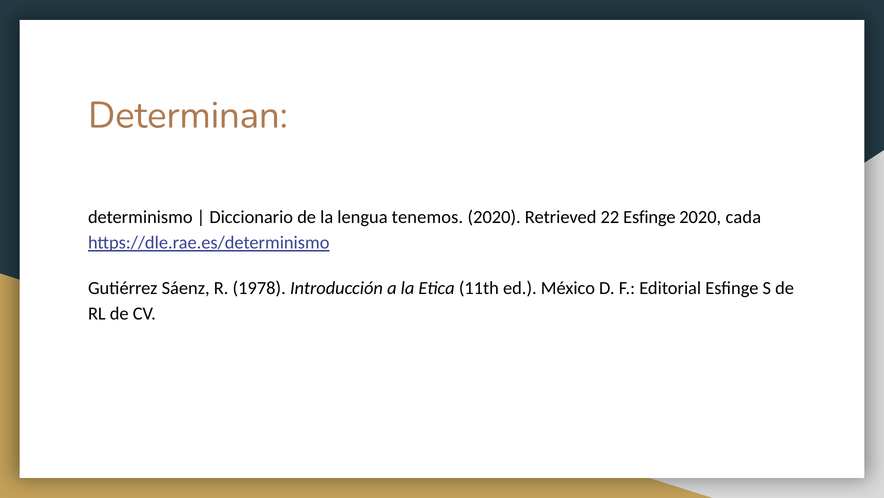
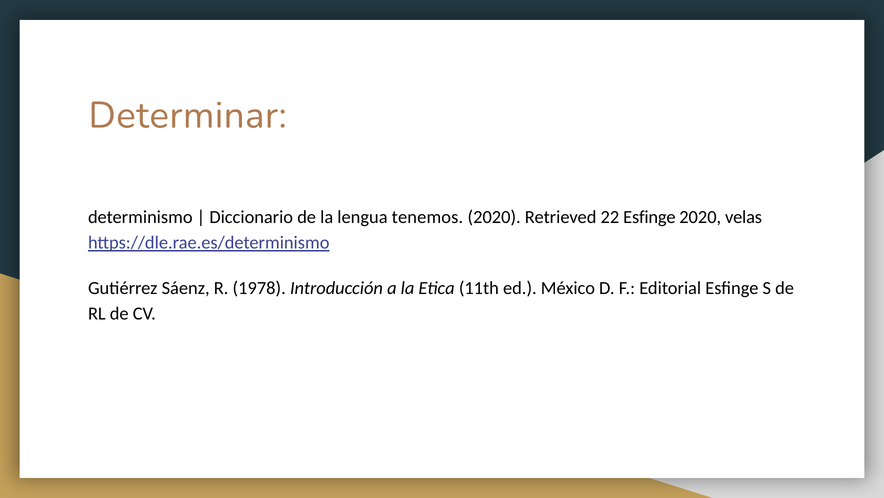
Determinan: Determinan -> Determinar
cada: cada -> velas
